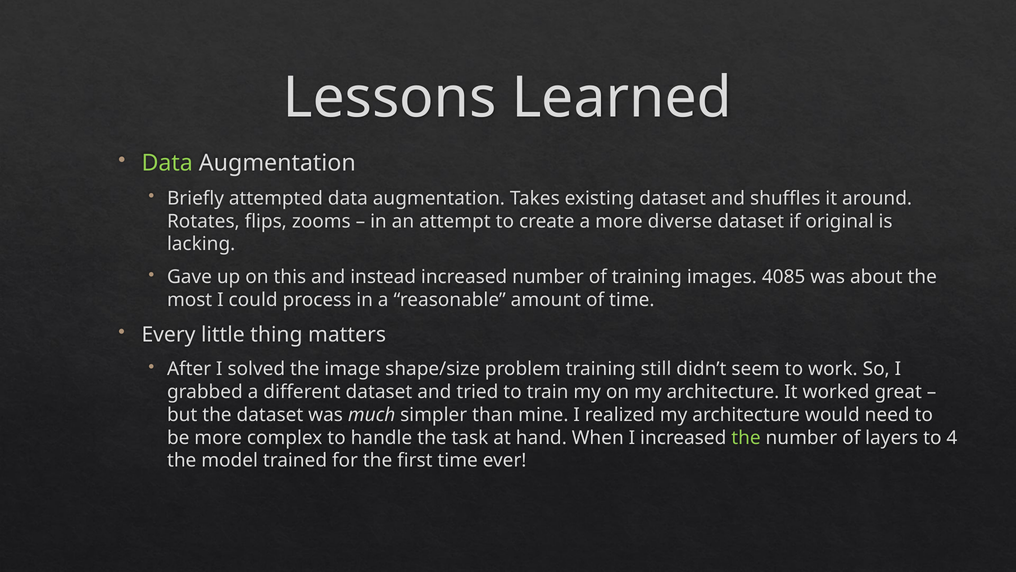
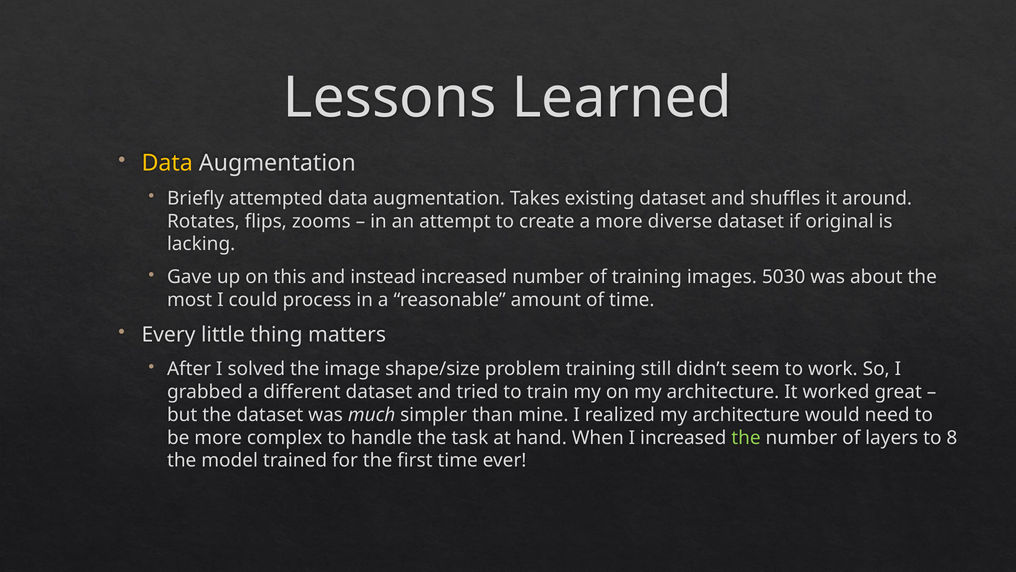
Data at (167, 163) colour: light green -> yellow
4085: 4085 -> 5030
4: 4 -> 8
